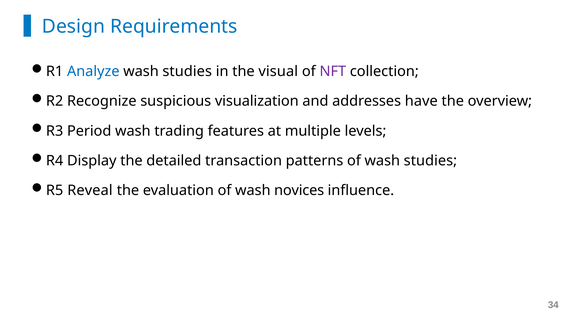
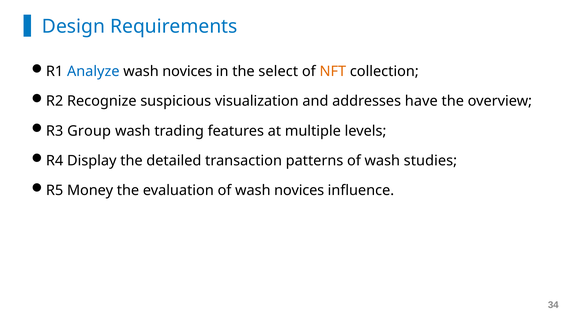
studies at (187, 72): studies -> novices
visual: visual -> select
NFT colour: purple -> orange
Period: Period -> Group
Reveal: Reveal -> Money
